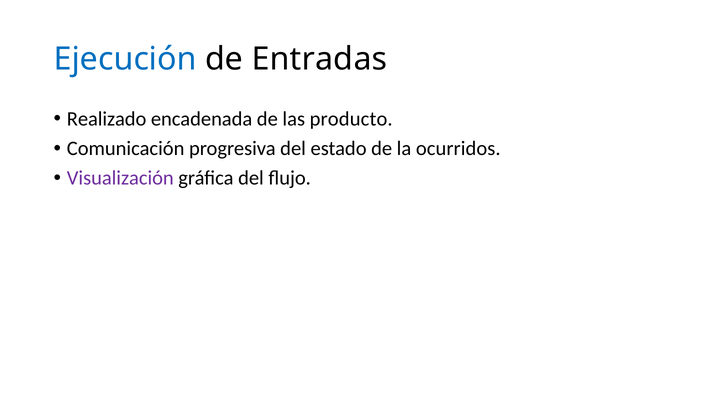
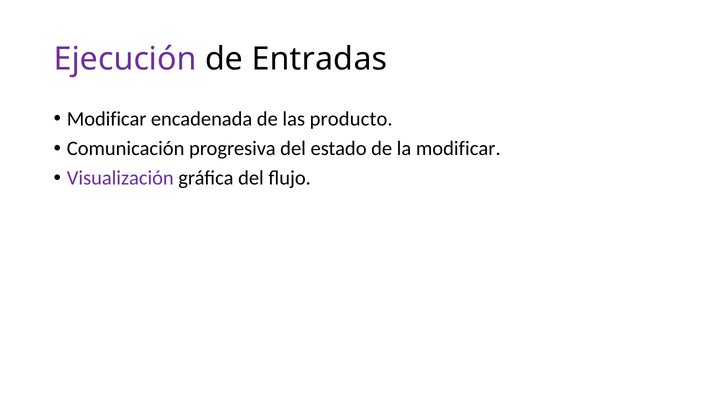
Ejecución colour: blue -> purple
Realizado at (107, 119): Realizado -> Modificar
la ocurridos: ocurridos -> modificar
